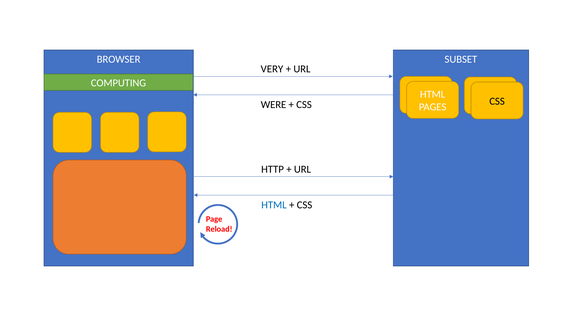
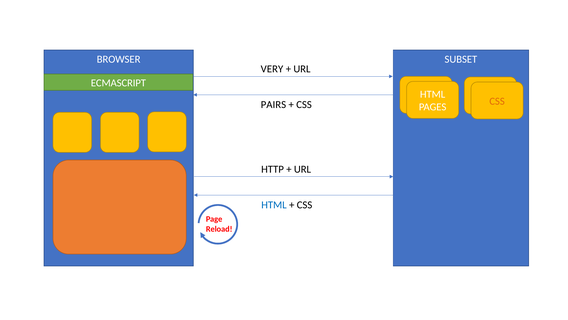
COMPUTING: COMPUTING -> ECMASCRIPT
CSS at (497, 101) colour: black -> orange
WERE: WERE -> PAIRS
